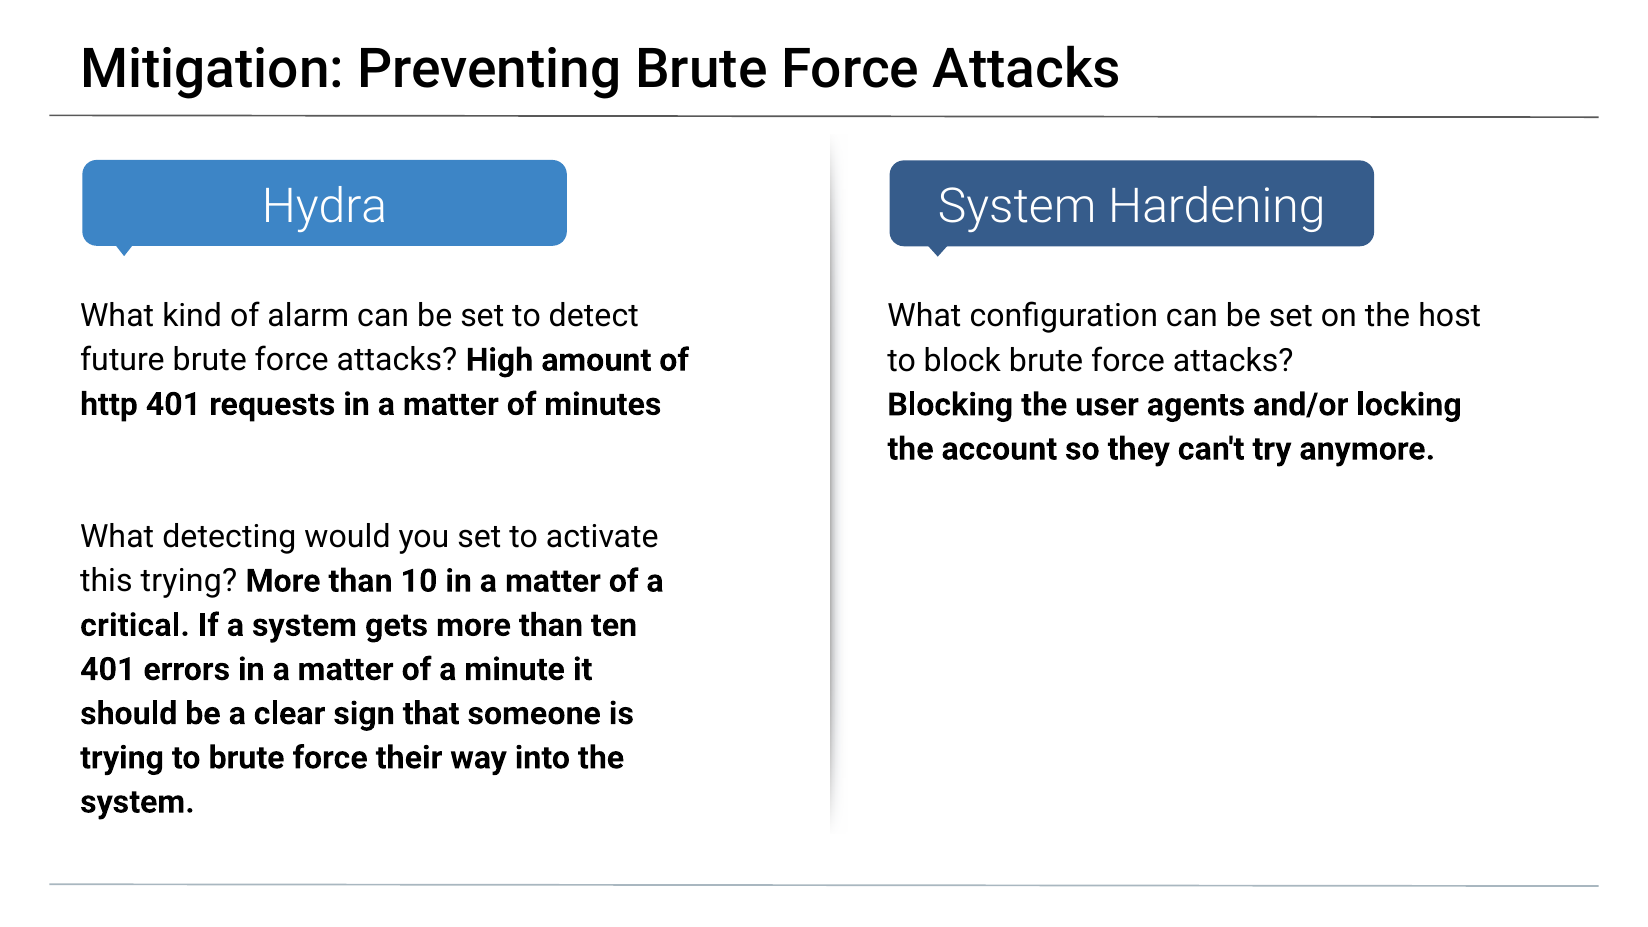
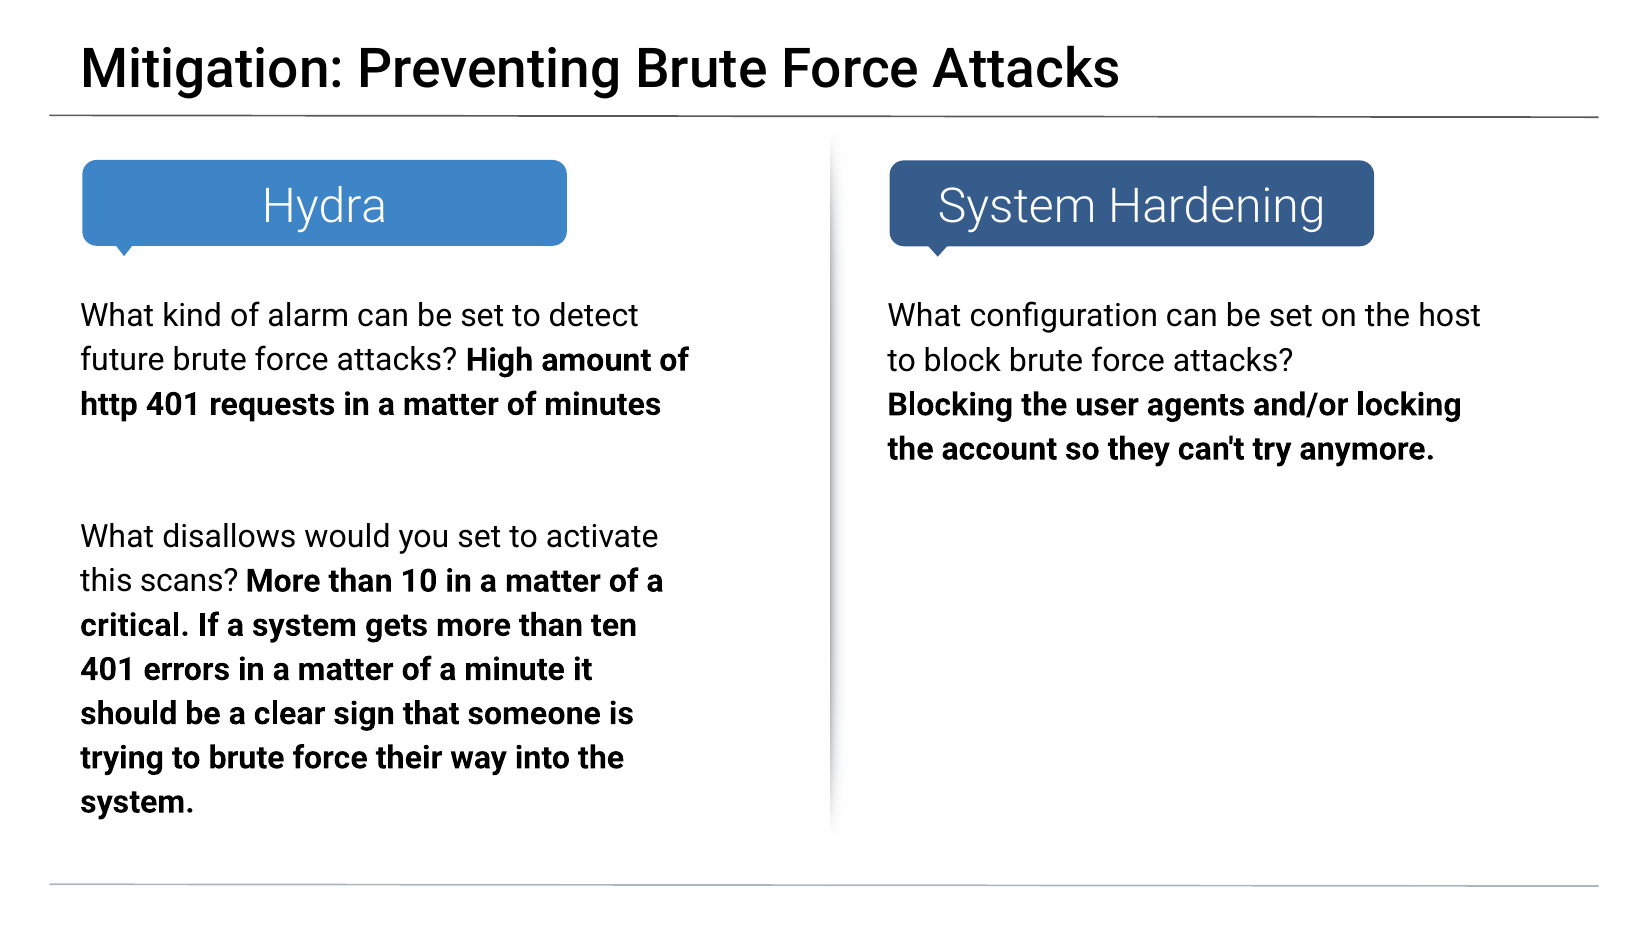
detecting: detecting -> disallows
this trying: trying -> scans
